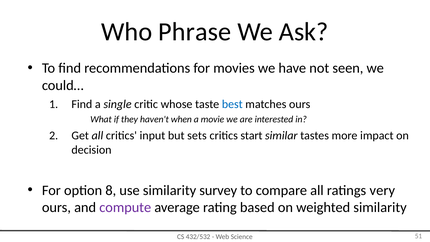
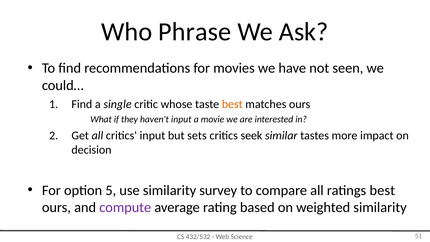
best at (232, 104) colour: blue -> orange
haven't when: when -> input
start: start -> seek
8: 8 -> 5
ratings very: very -> best
